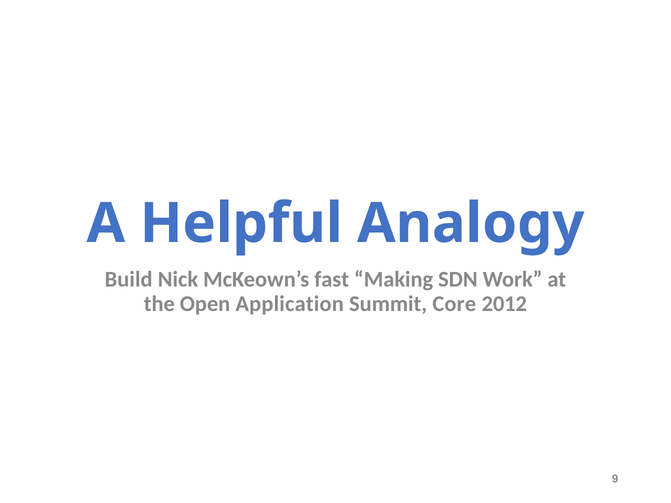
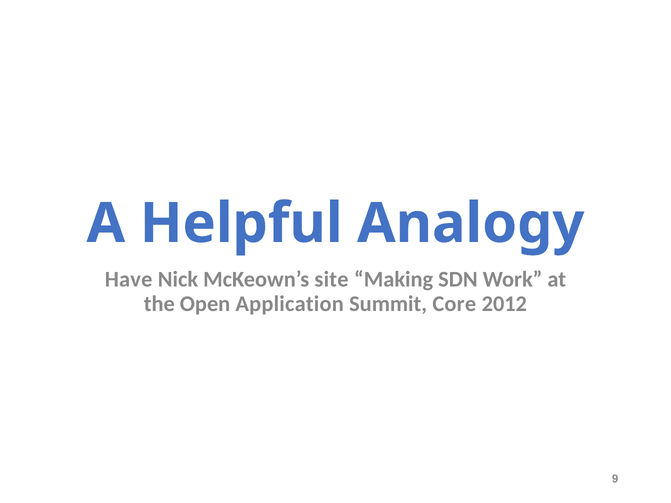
Build: Build -> Have
fast: fast -> site
